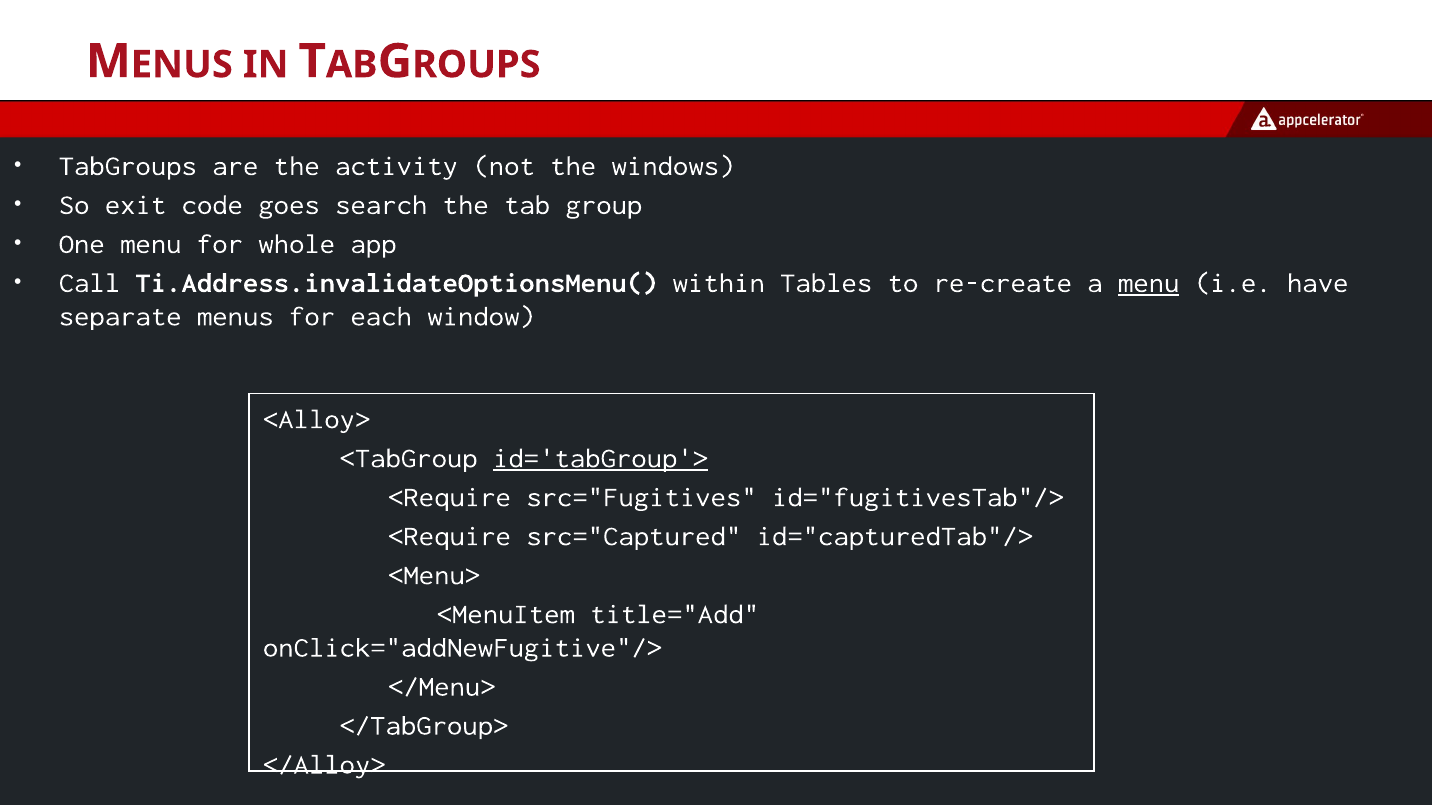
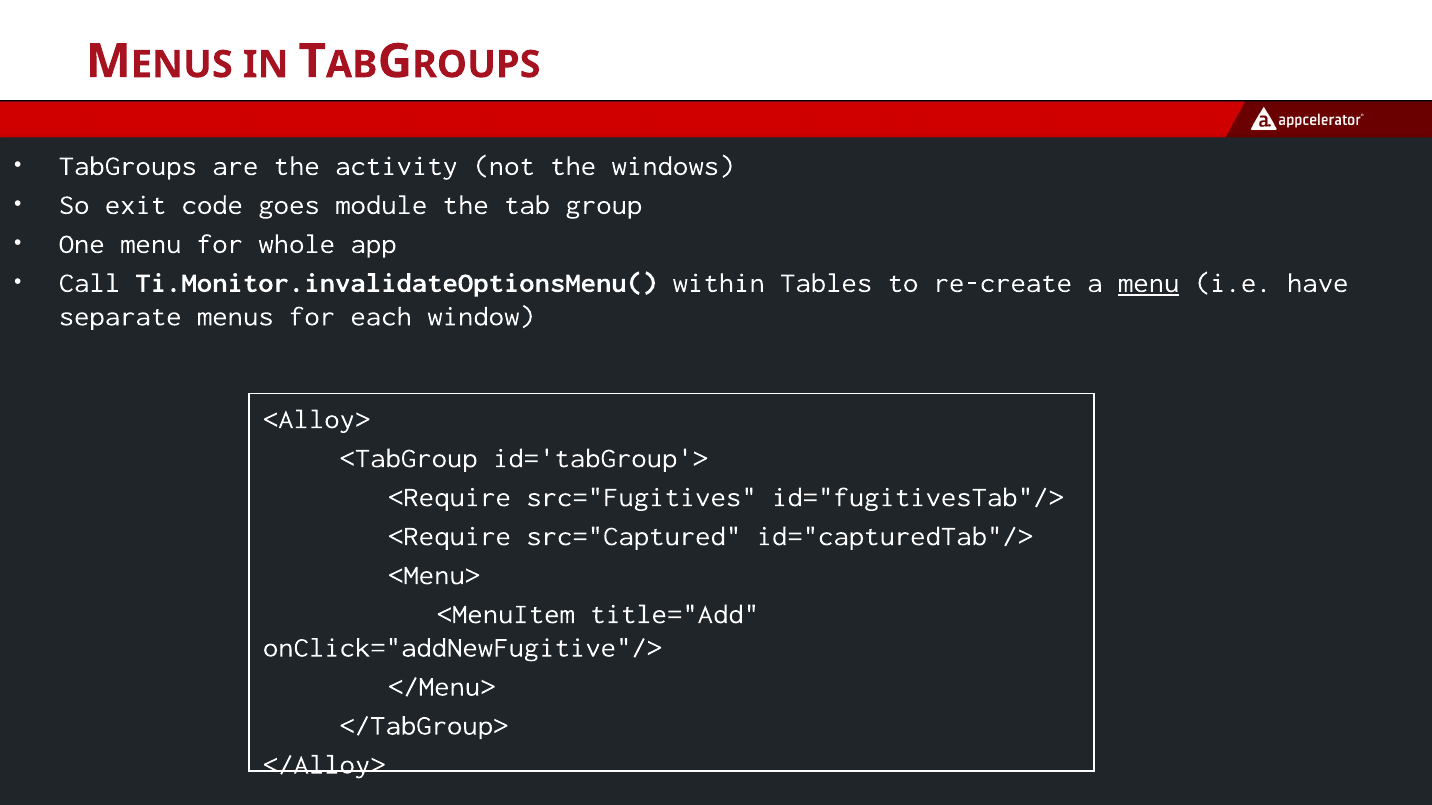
search: search -> module
Ti.Address.invalidateOptionsMenu(: Ti.Address.invalidateOptionsMenu( -> Ti.Monitor.invalidateOptionsMenu(
id='tabGroup'> underline: present -> none
